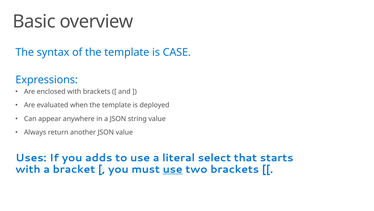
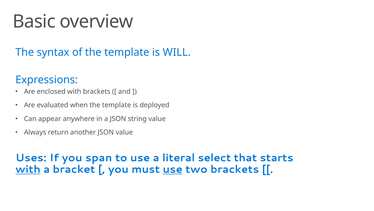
CASE: CASE -> WILL
adds: adds -> span
with at (28, 169) underline: none -> present
